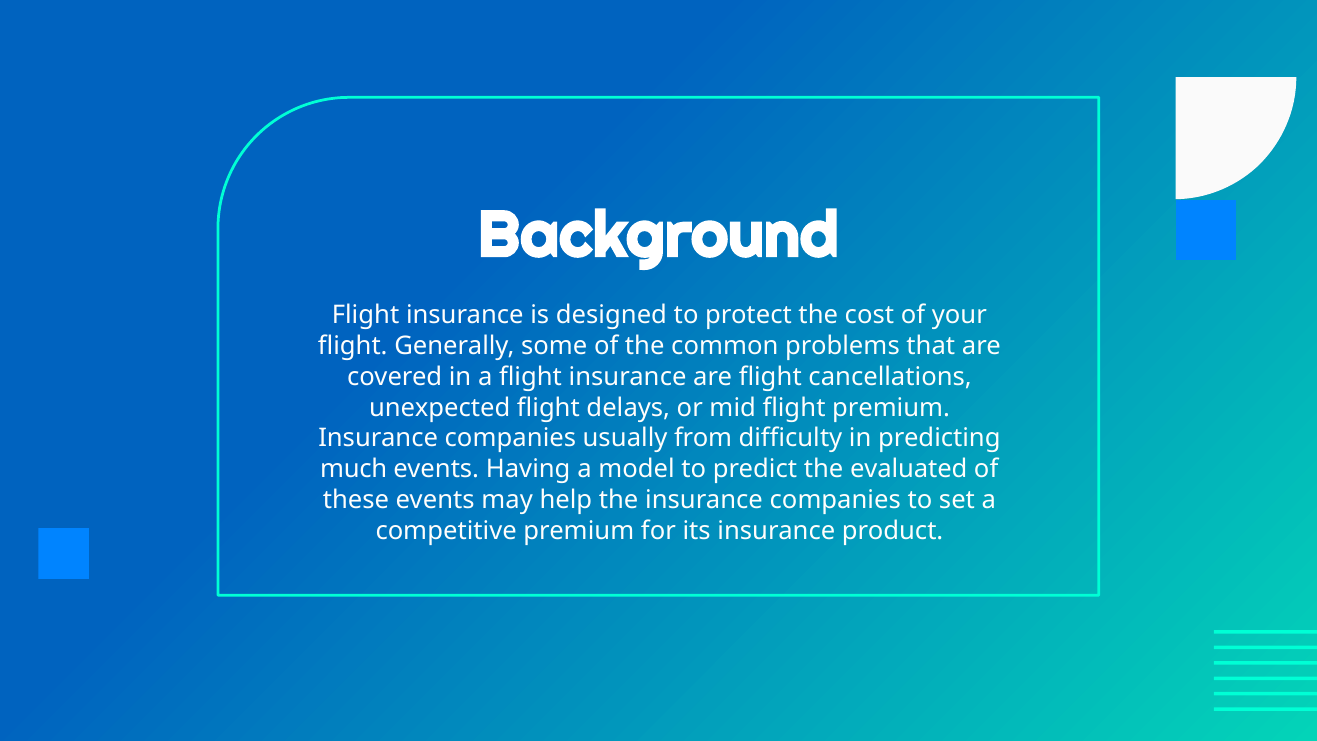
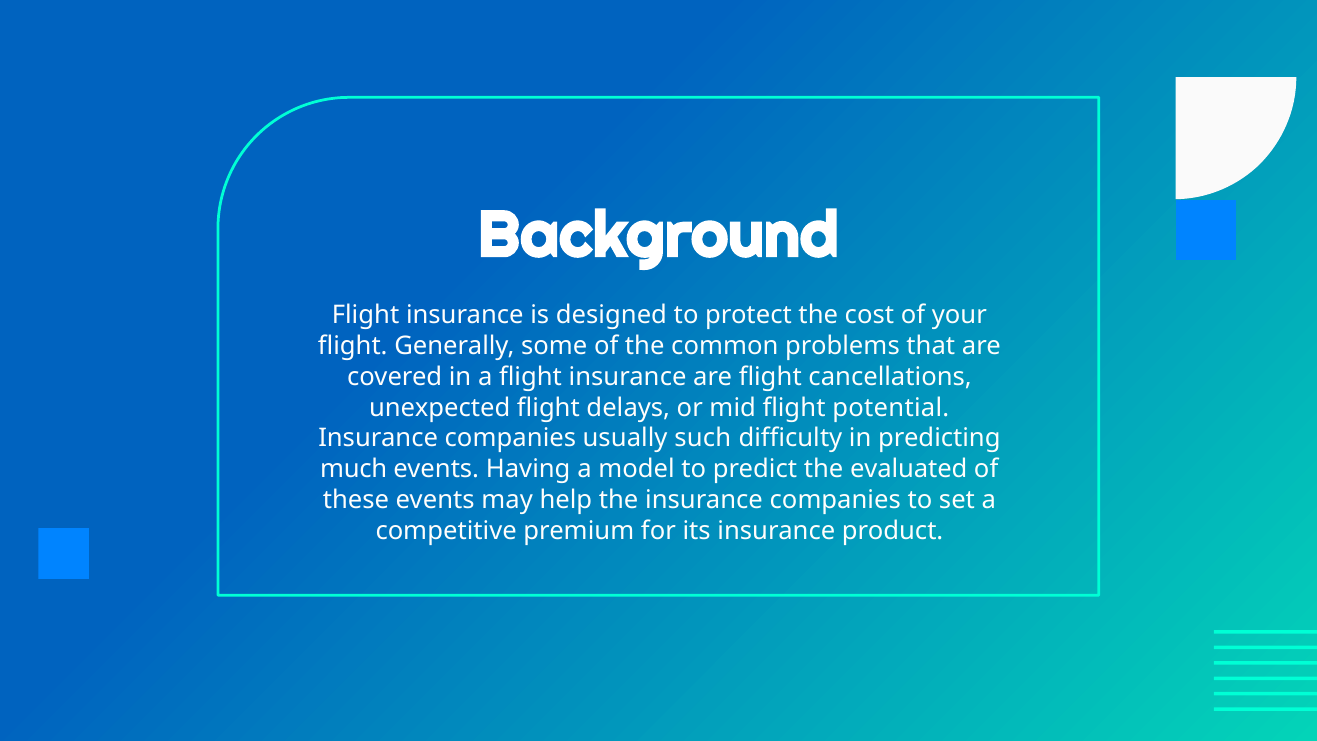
flight premium: premium -> potential
from: from -> such
